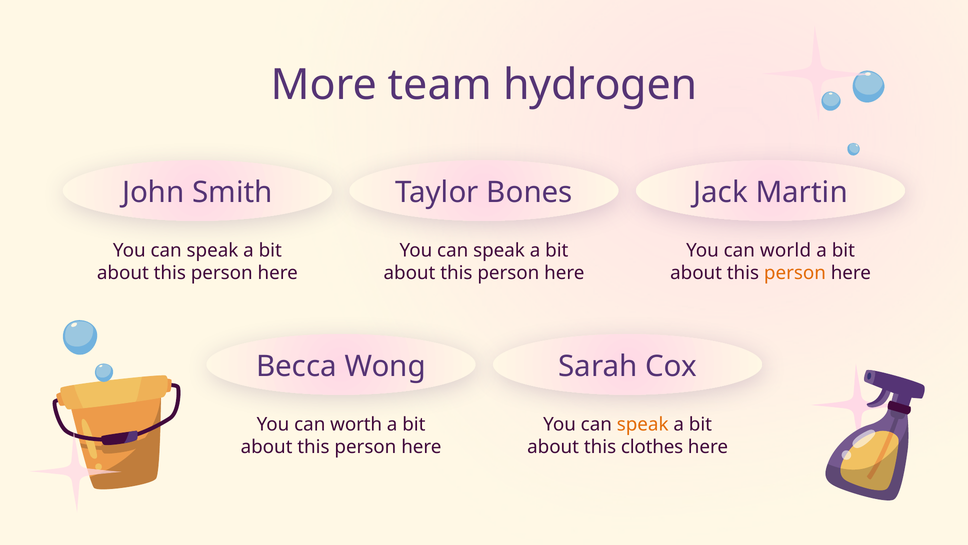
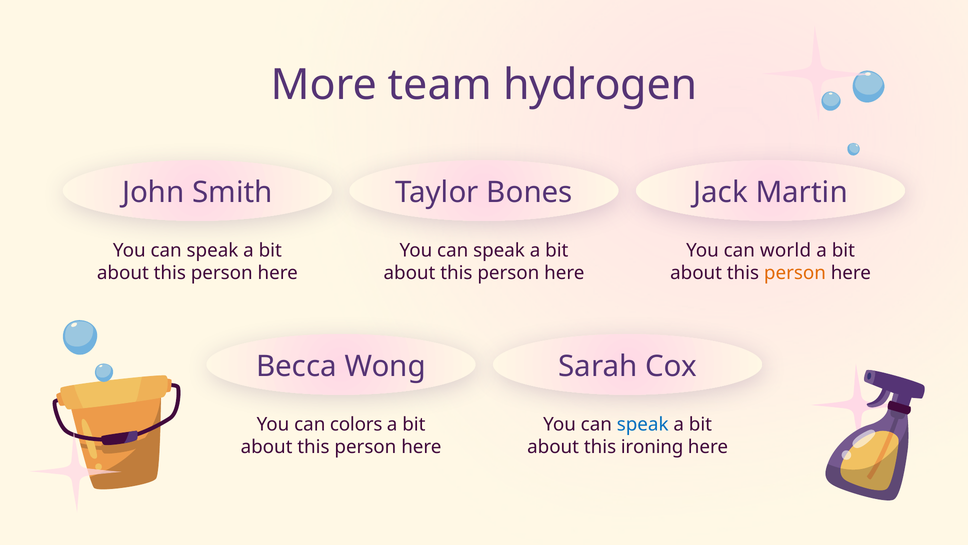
worth: worth -> colors
speak at (643, 424) colour: orange -> blue
clothes: clothes -> ironing
